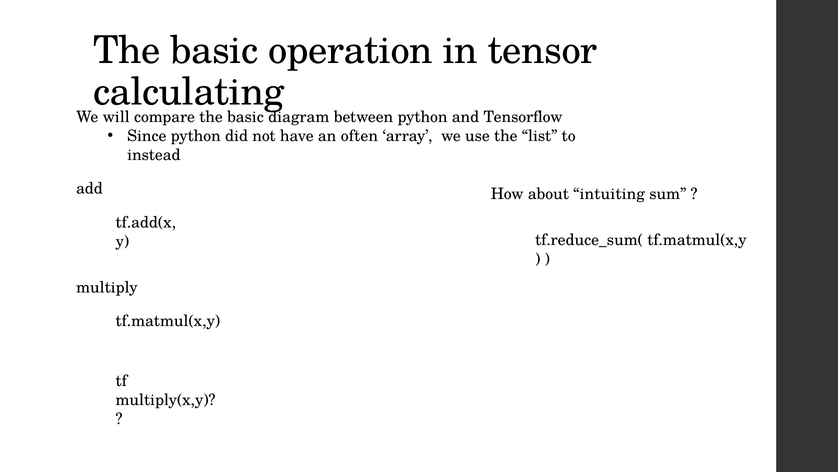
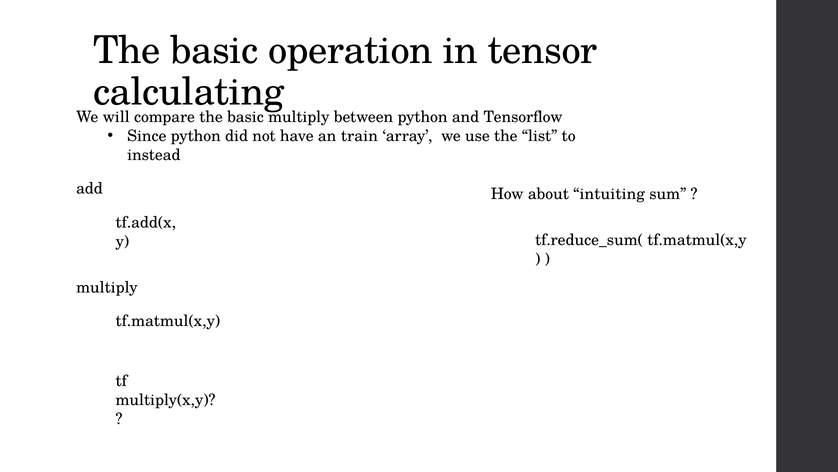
diagram at (299, 117): diagram -> multiply
often: often -> train
